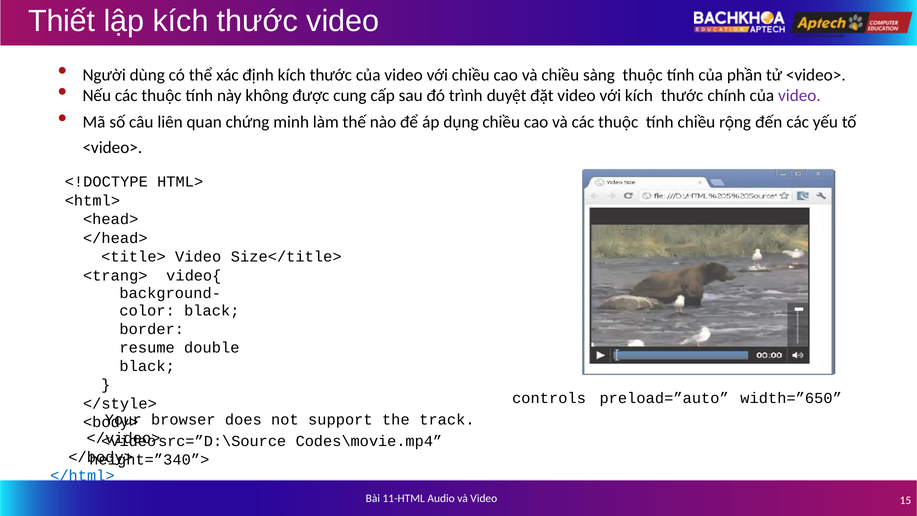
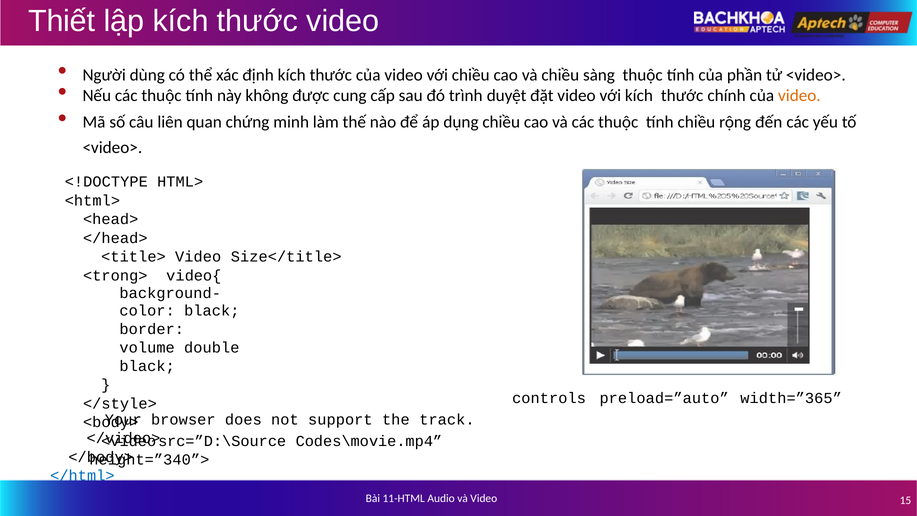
video at (799, 96) colour: purple -> orange
<trang>: <trang> -> <trong>
resume: resume -> volume
width=”650: width=”650 -> width=”365
